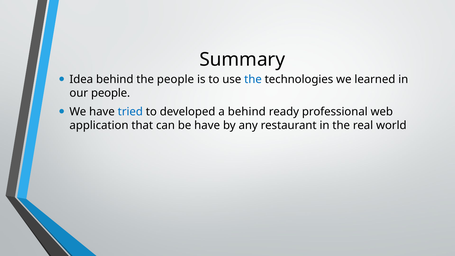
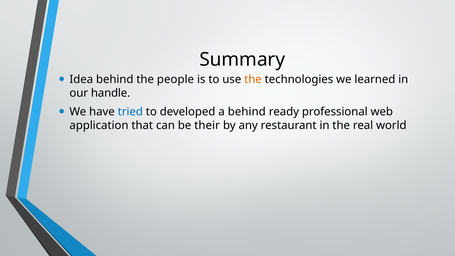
the at (253, 79) colour: blue -> orange
our people: people -> handle
be have: have -> their
